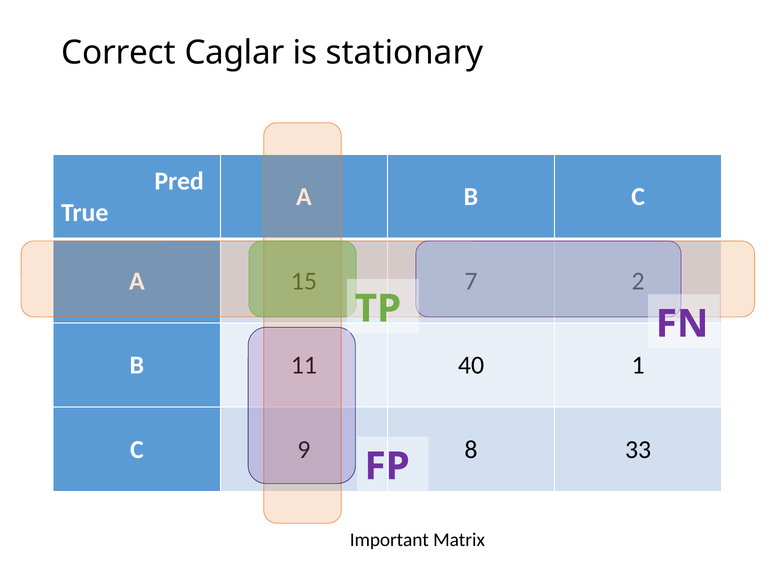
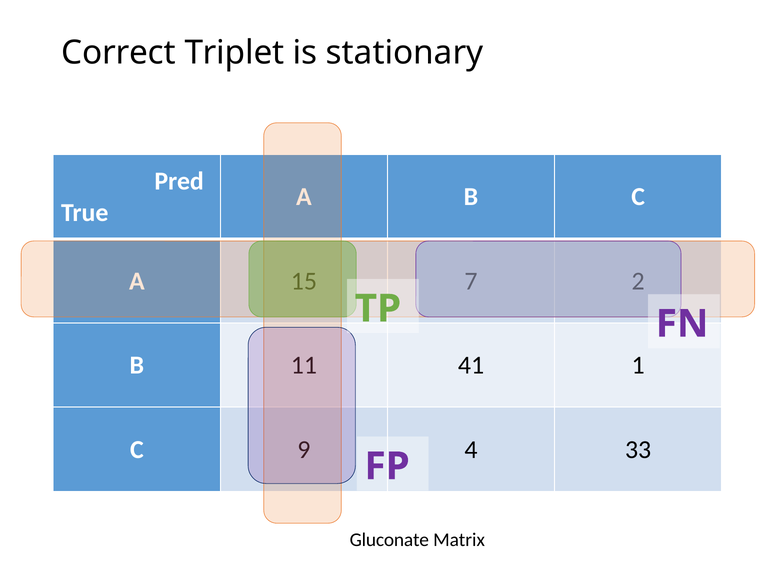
Caglar: Caglar -> Triplet
40: 40 -> 41
8: 8 -> 4
Important: Important -> Gluconate
